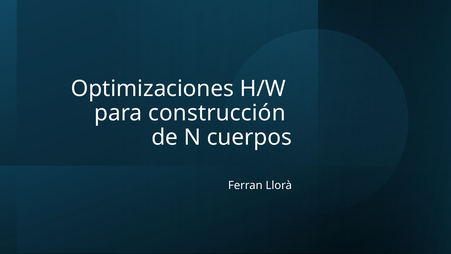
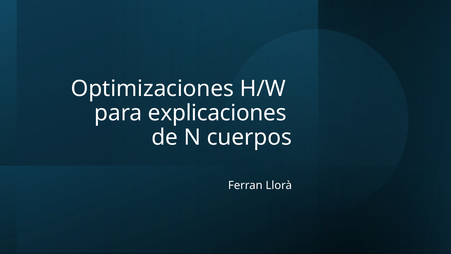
construcción: construcción -> explicaciones
